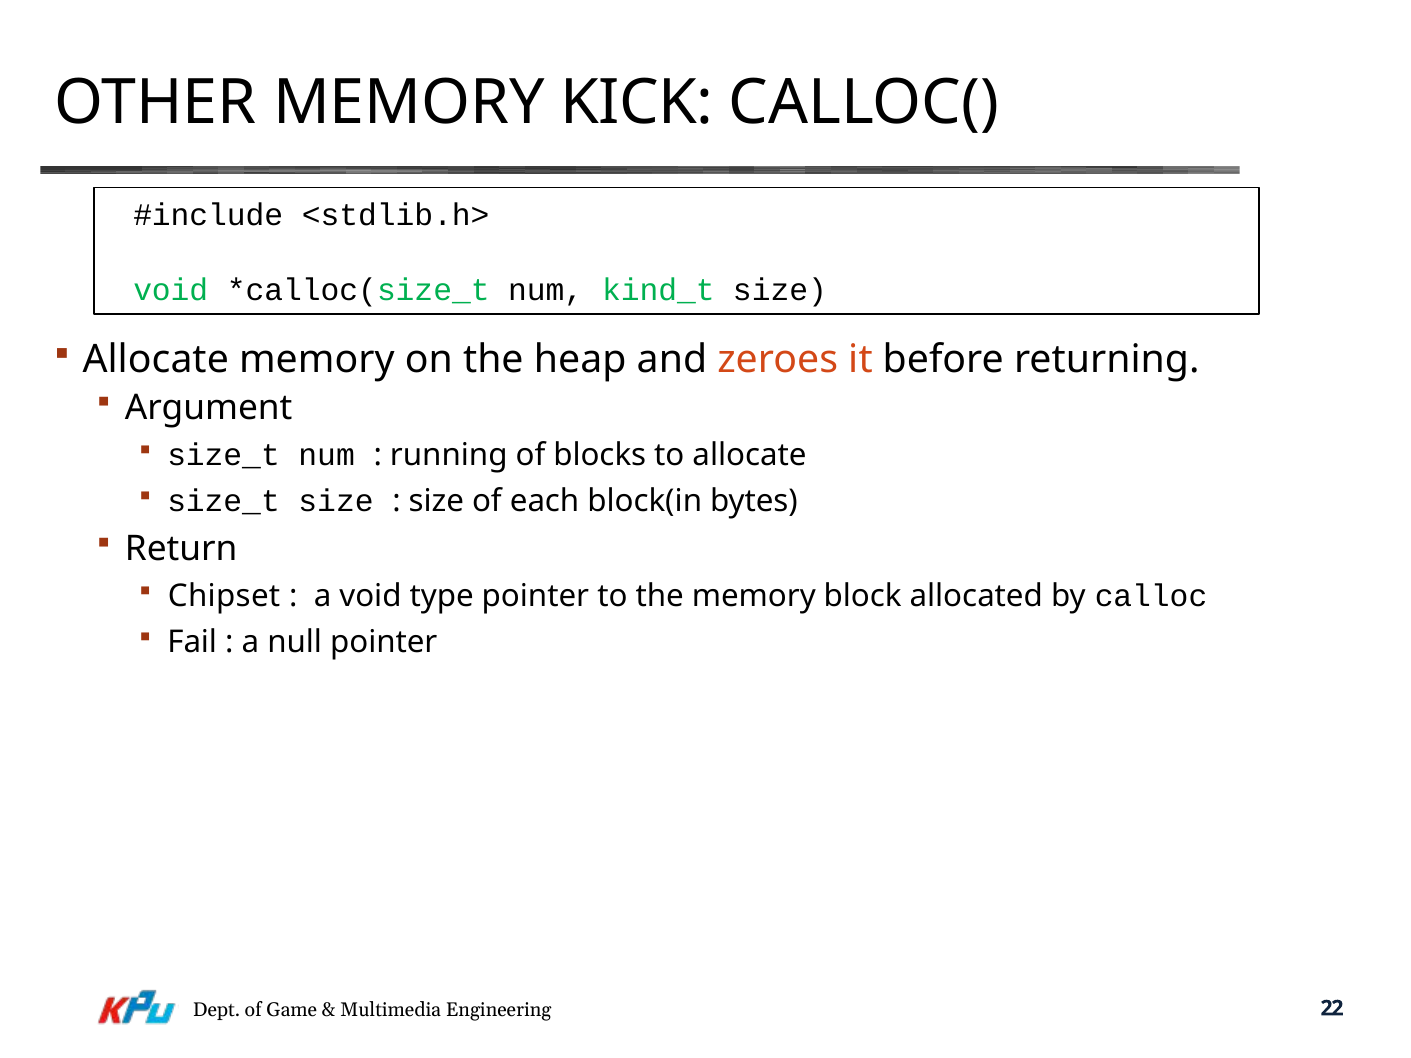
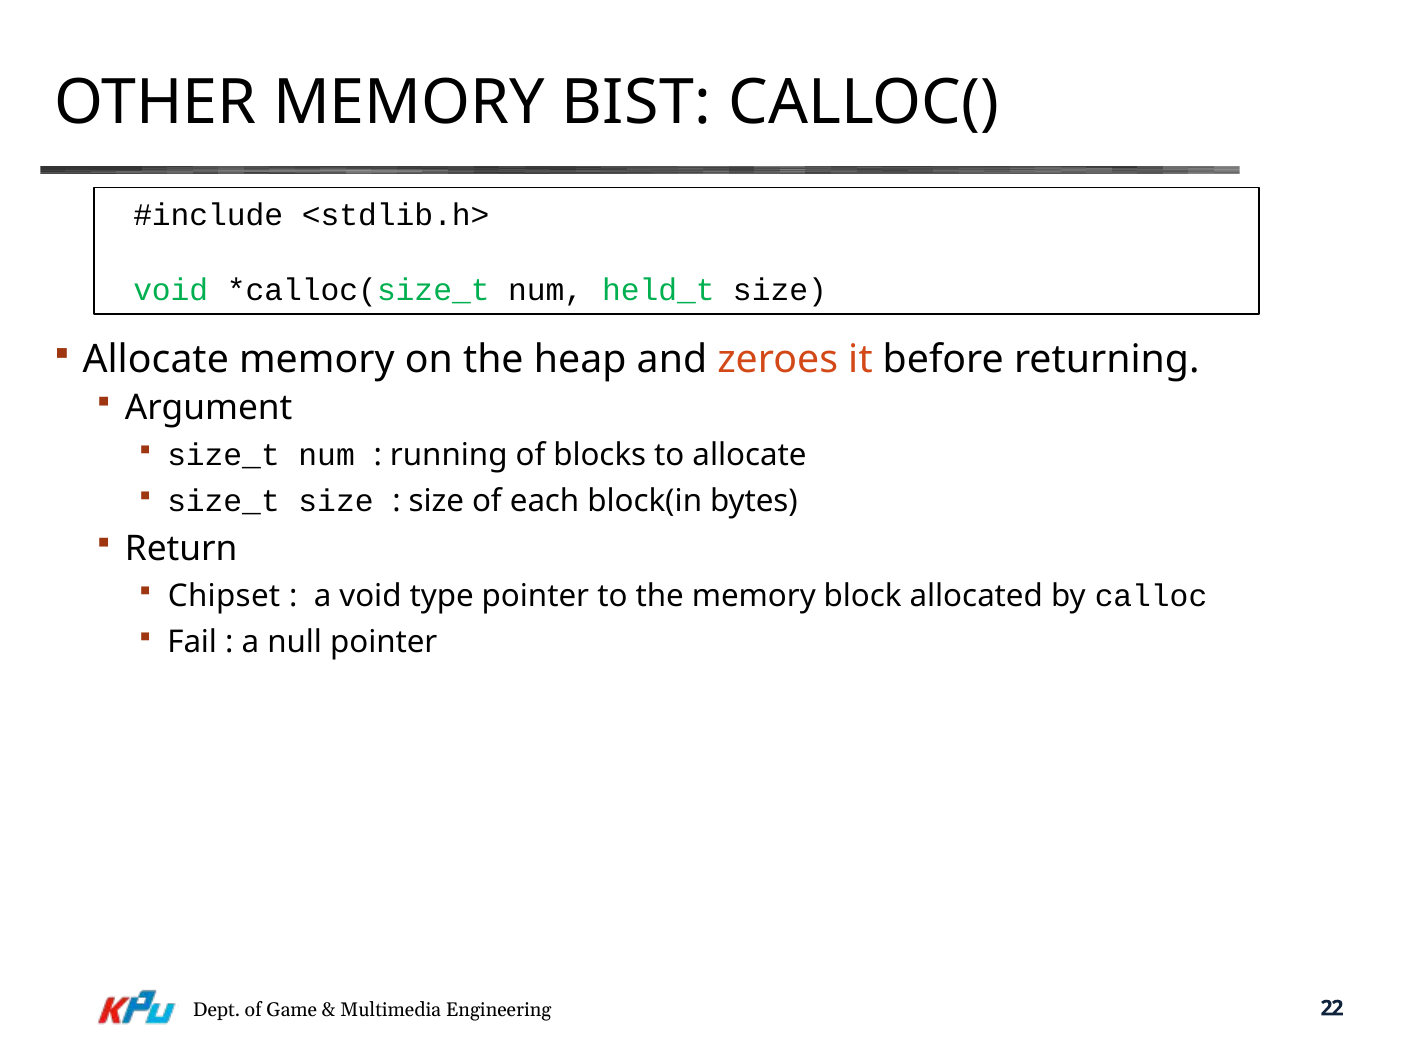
KICK: KICK -> BIST
kind_t: kind_t -> held_t
